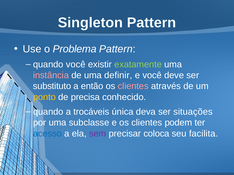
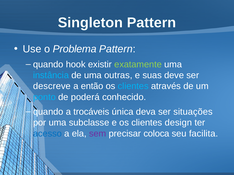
quando você: você -> hook
instância colour: pink -> light blue
definir: definir -> outras
e você: você -> suas
substituto: substituto -> descreve
clientes at (133, 86) colour: pink -> light blue
ponto colour: yellow -> light blue
precisa: precisa -> poderá
podem: podem -> design
